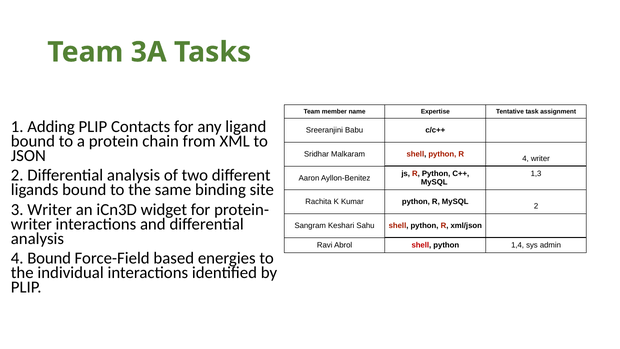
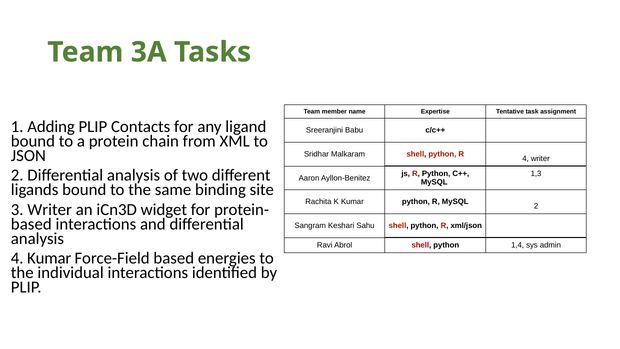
writer at (31, 224): writer -> based
4 Bound: Bound -> Kumar
